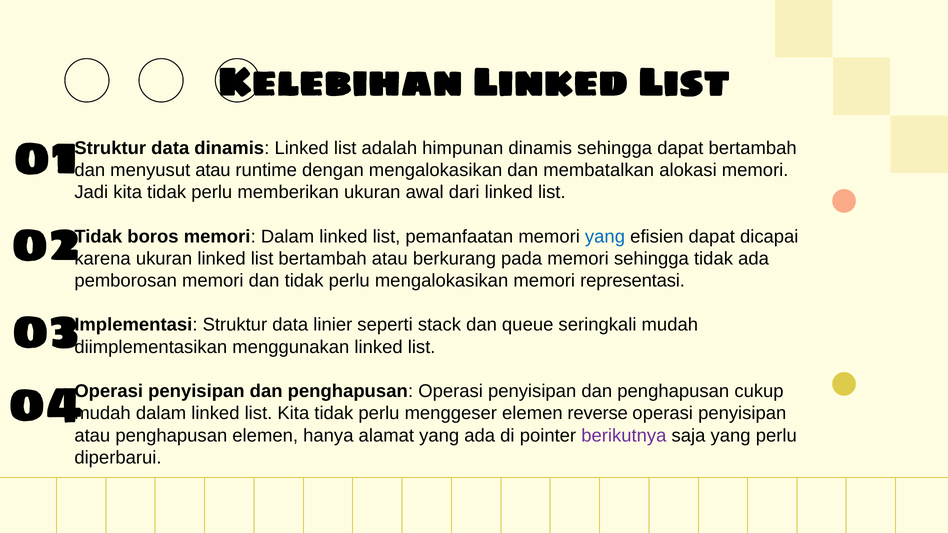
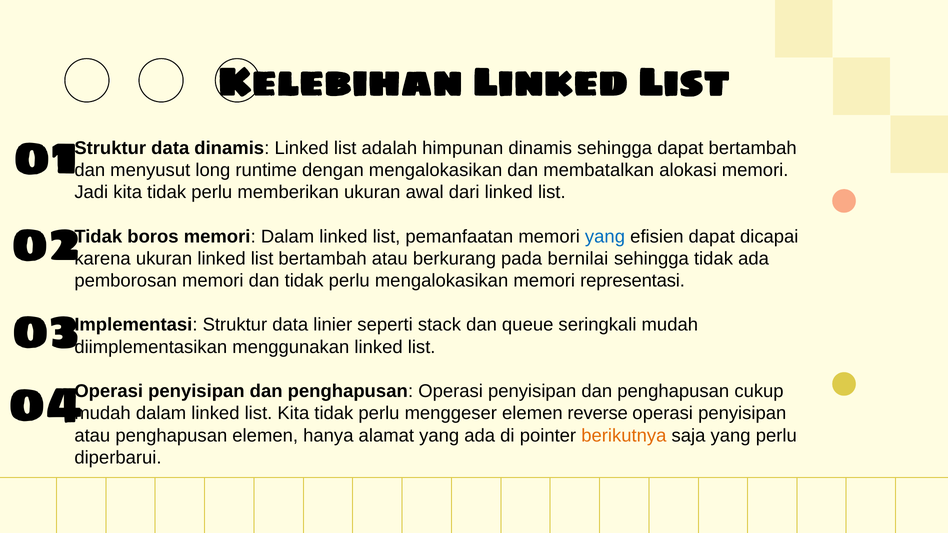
menyusut atau: atau -> long
pada memori: memori -> bernilai
berikutnya colour: purple -> orange
